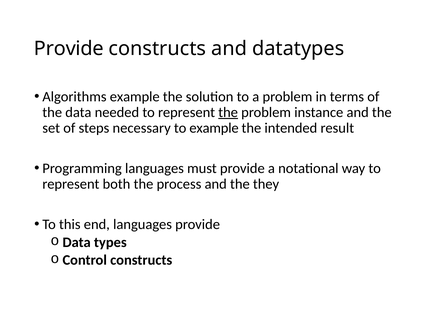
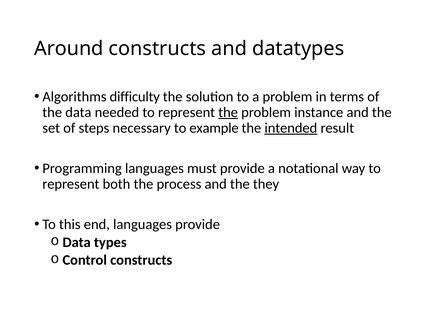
Provide at (69, 49): Provide -> Around
Algorithms example: example -> difficulty
intended underline: none -> present
